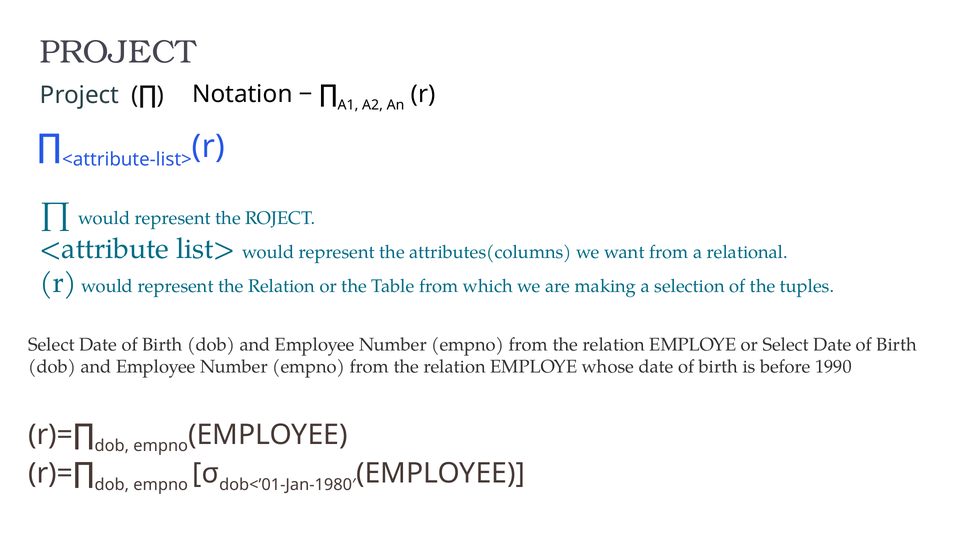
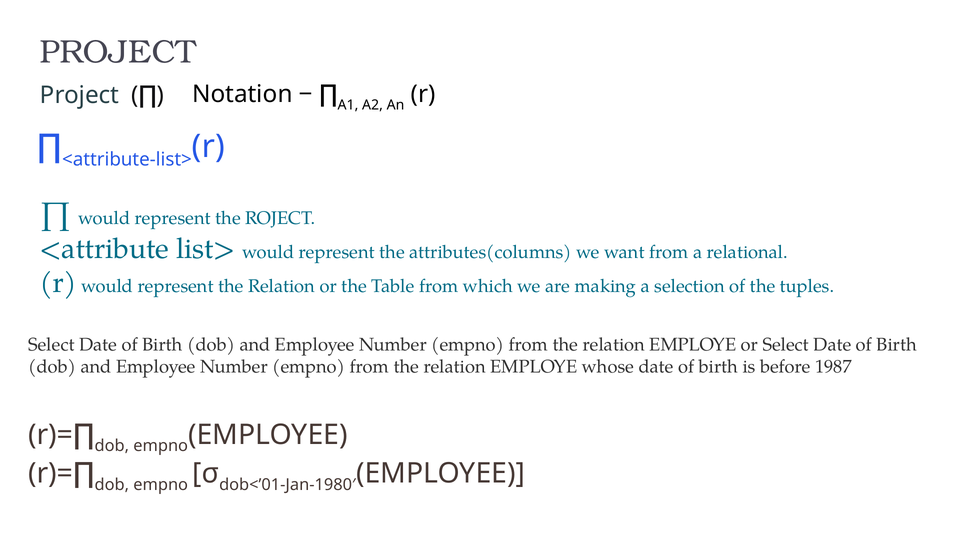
1990: 1990 -> 1987
